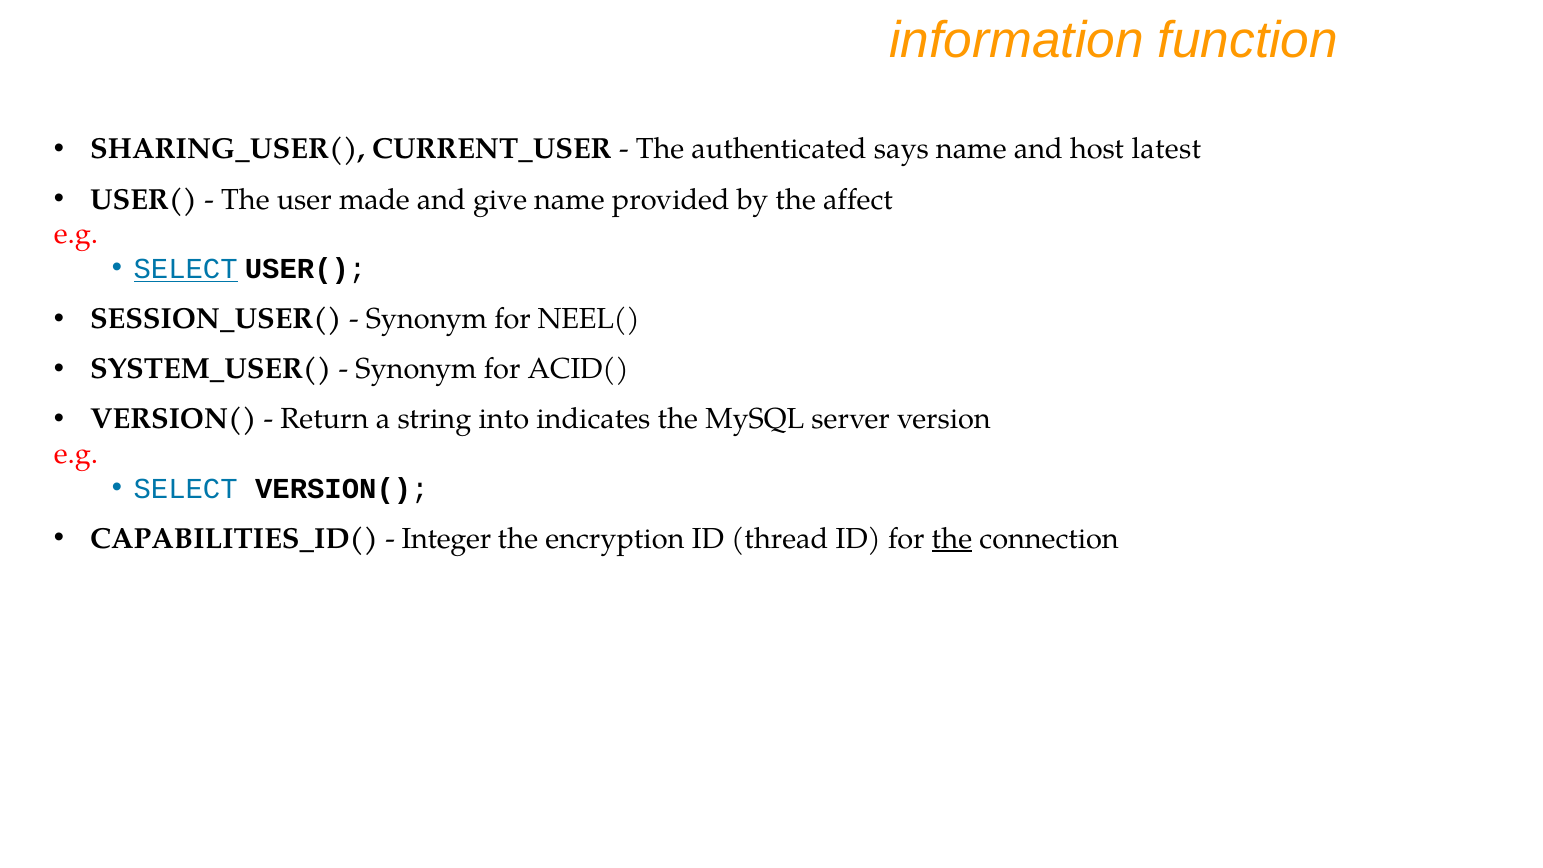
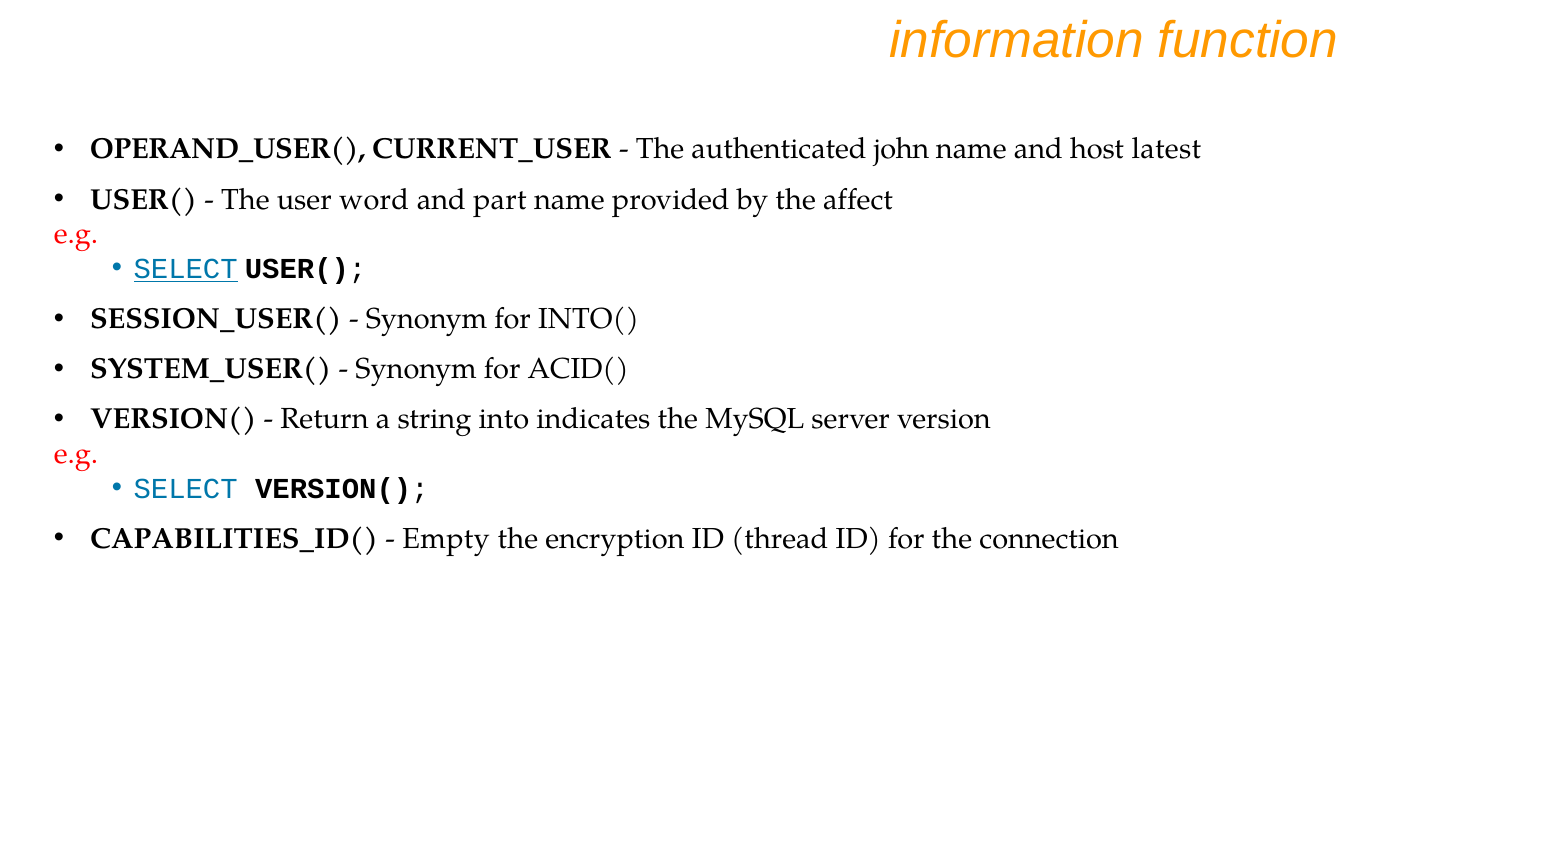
SHARING_USER(: SHARING_USER( -> OPERAND_USER(
says: says -> john
made: made -> word
give: give -> part
NEEL(: NEEL( -> INTO(
Integer: Integer -> Empty
the at (952, 539) underline: present -> none
